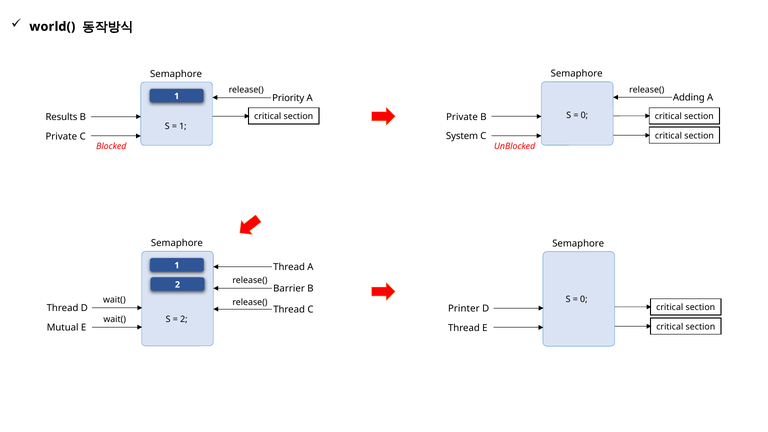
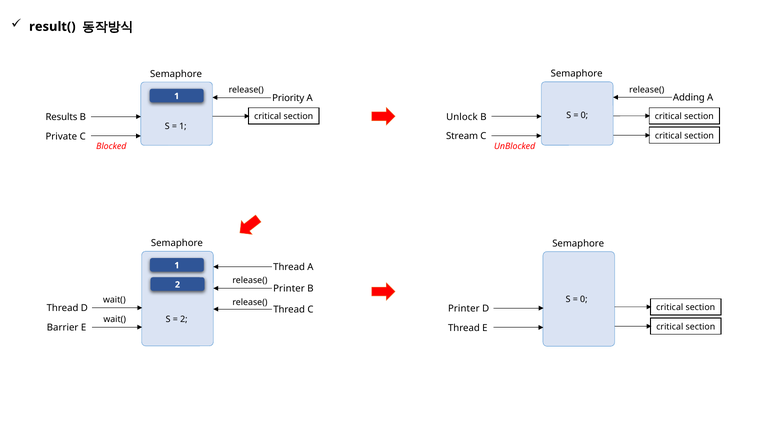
world(: world( -> result(
Private at (462, 117): Private -> Unlock
System: System -> Stream
2 Barrier: Barrier -> Printer
Mutual: Mutual -> Barrier
